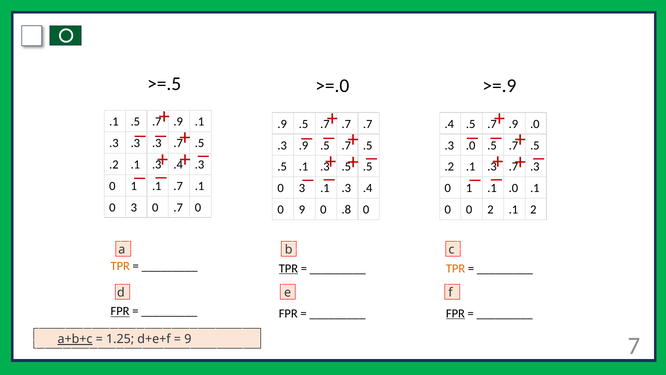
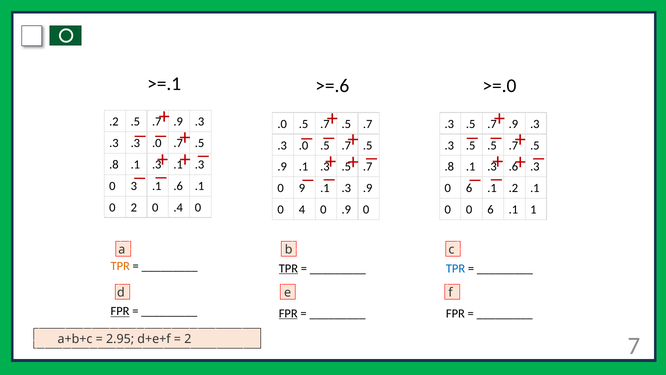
>=.5: >=.5 -> >=.1
>=.0: >=.0 -> >=.6
>=.9: >=.9 -> >=.0
.1 at (114, 122): .1 -> .2
.1 at (200, 122): .1 -> .3
.9 at (282, 124): .9 -> .0
.7 at (346, 124): .7 -> .5
.4 at (449, 124): .4 -> .3
.0 at (535, 124): .0 -> .3
.3 .3 .3: .3 -> .0
.9 at (304, 145): .9 -> .0
.0 at (471, 145): .0 -> .5
.2 at (114, 165): .2 -> .8
.4 at (178, 165): .4 -> .1
.5 at (282, 167): .5 -> .9
.5 at (368, 167): .5 -> .7
.2 at (449, 167): .2 -> .8
.7 at (513, 167): .7 -> .6
1 at (134, 186): 1 -> 3
.1 .7: .7 -> .6
3 at (302, 188): 3 -> 9
.4 at (368, 188): .4 -> .9
1 at (469, 188): 1 -> 6
.1 .0: .0 -> .2
3 at (134, 207): 3 -> 2
0 .7: .7 -> .4
0 9: 9 -> 4
0 .8: .8 -> .9
0 0 2: 2 -> 6
.1 2: 2 -> 1
TPR at (456, 268) colour: orange -> blue
FPR at (288, 313) underline: none -> present
FPR at (455, 313) underline: present -> none
a+b+c underline: present -> none
1.25: 1.25 -> 2.95
9 at (188, 339): 9 -> 2
